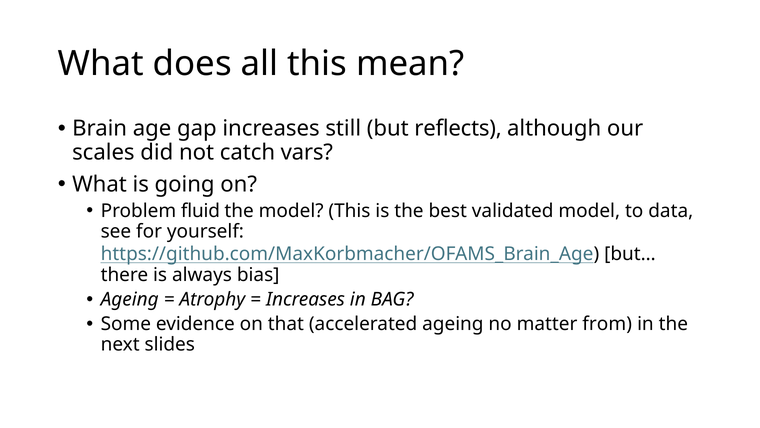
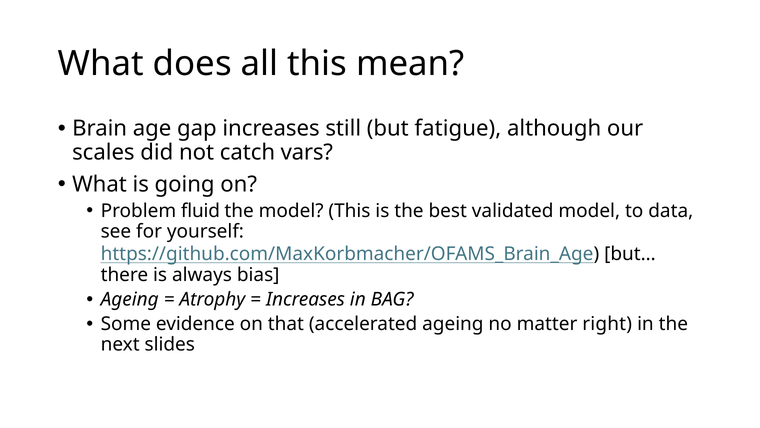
reflects: reflects -> fatigue
from: from -> right
